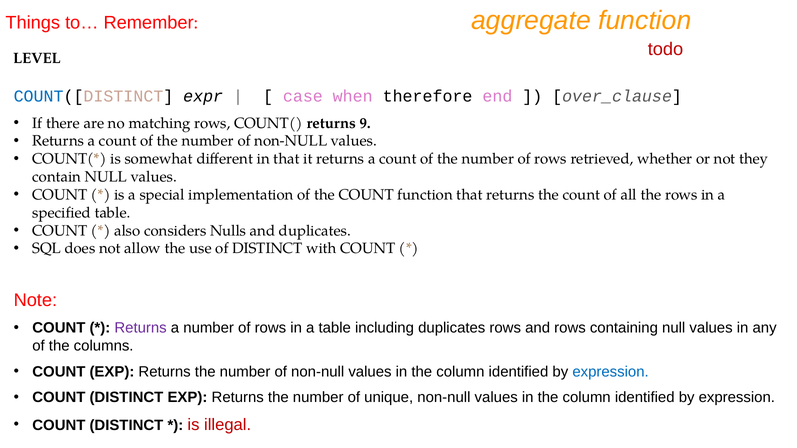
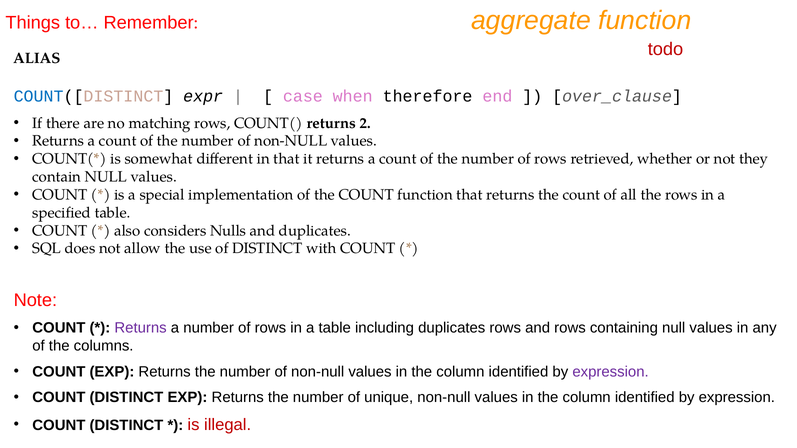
LEVEL: LEVEL -> ALIAS
9: 9 -> 2
expression at (611, 372) colour: blue -> purple
